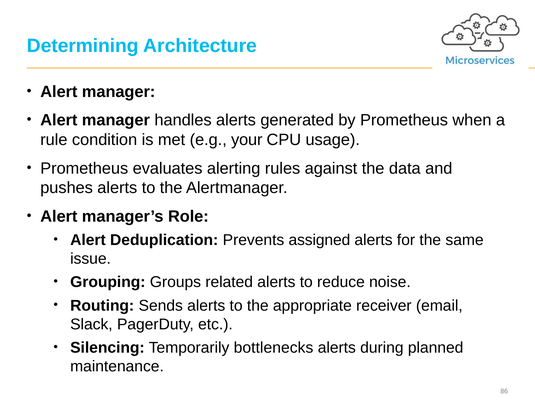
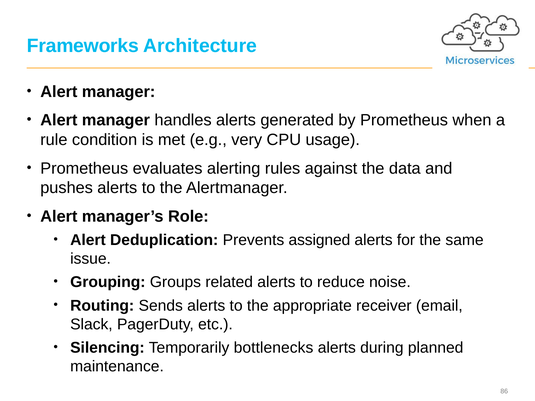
Determining: Determining -> Frameworks
your: your -> very
